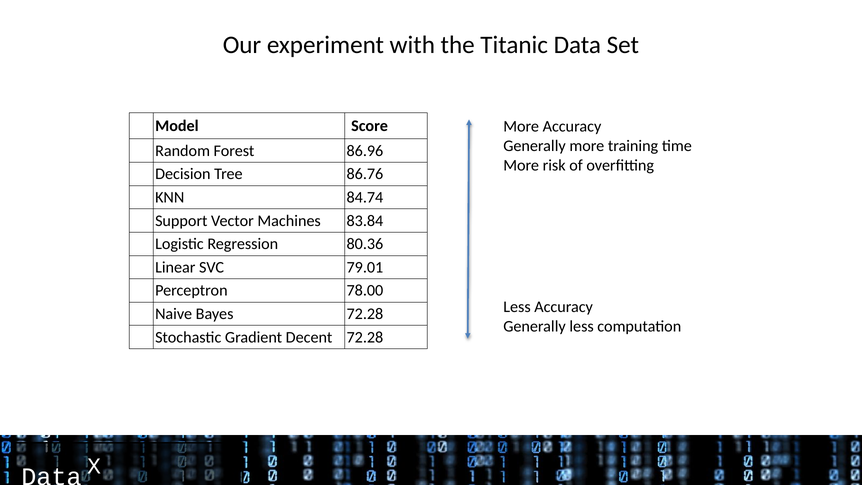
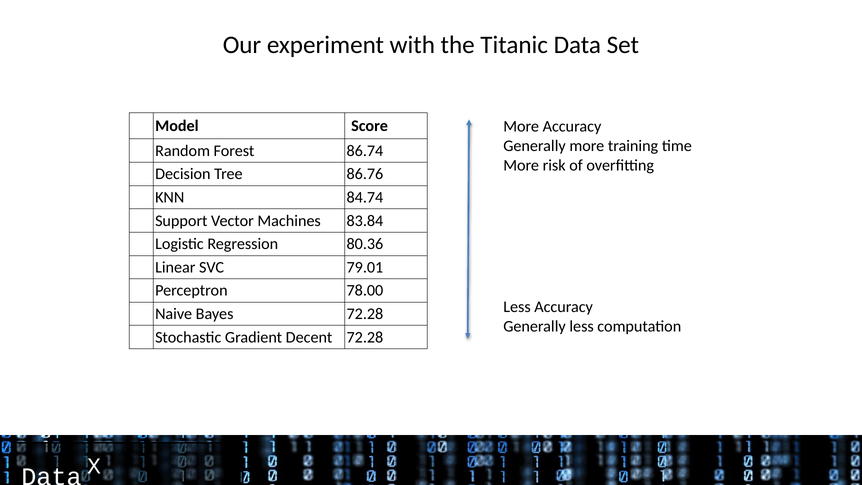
86.96: 86.96 -> 86.74
